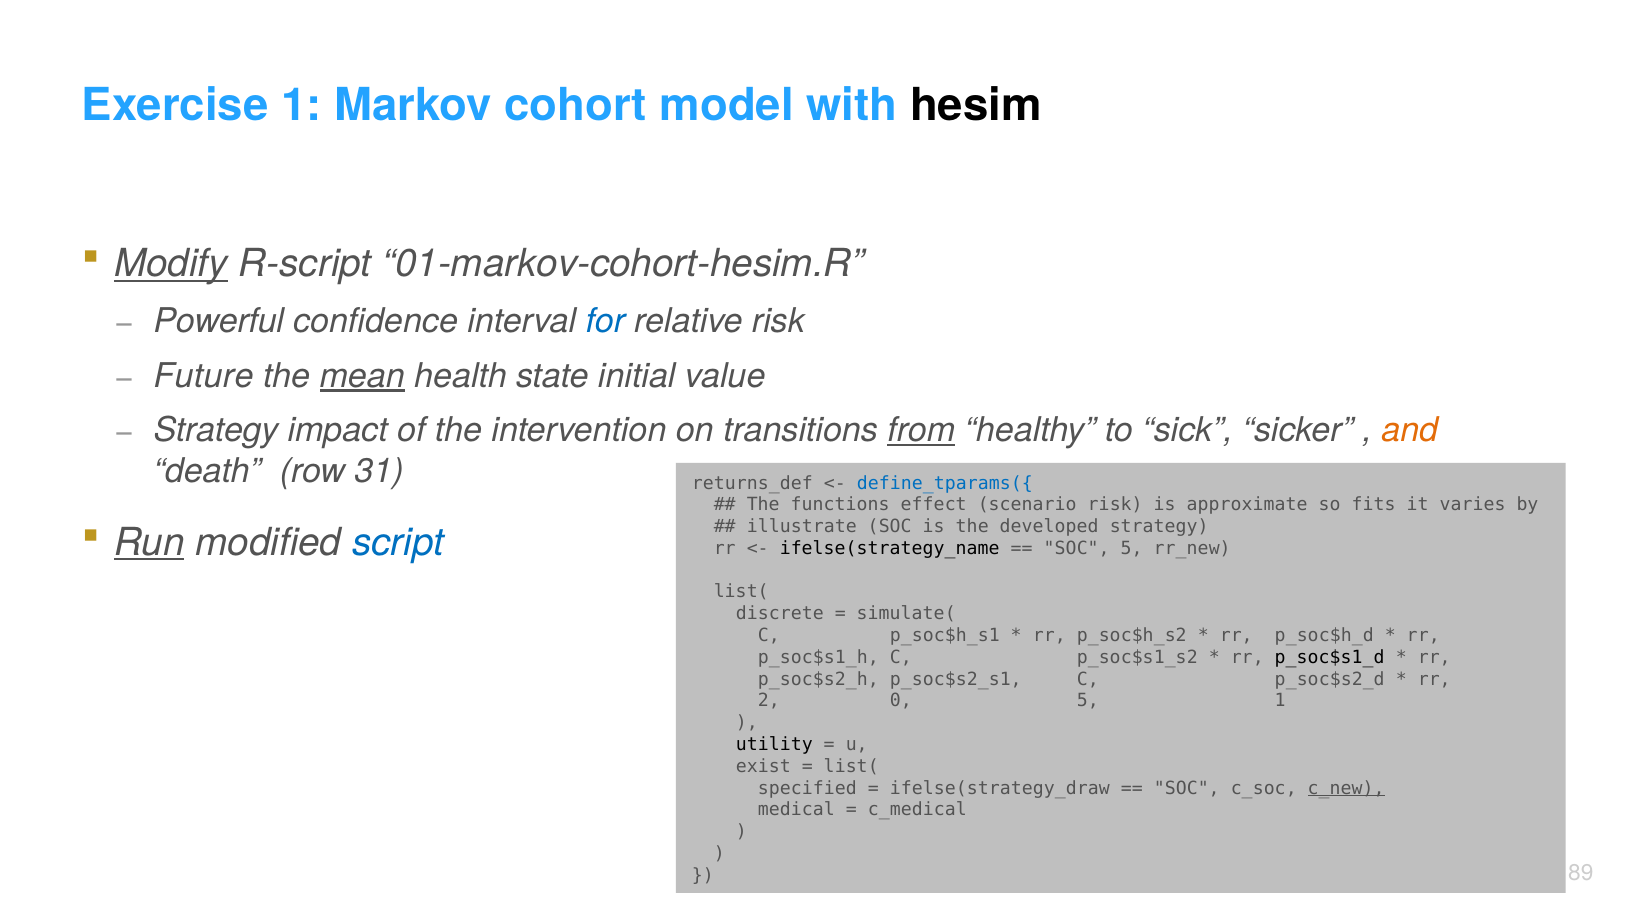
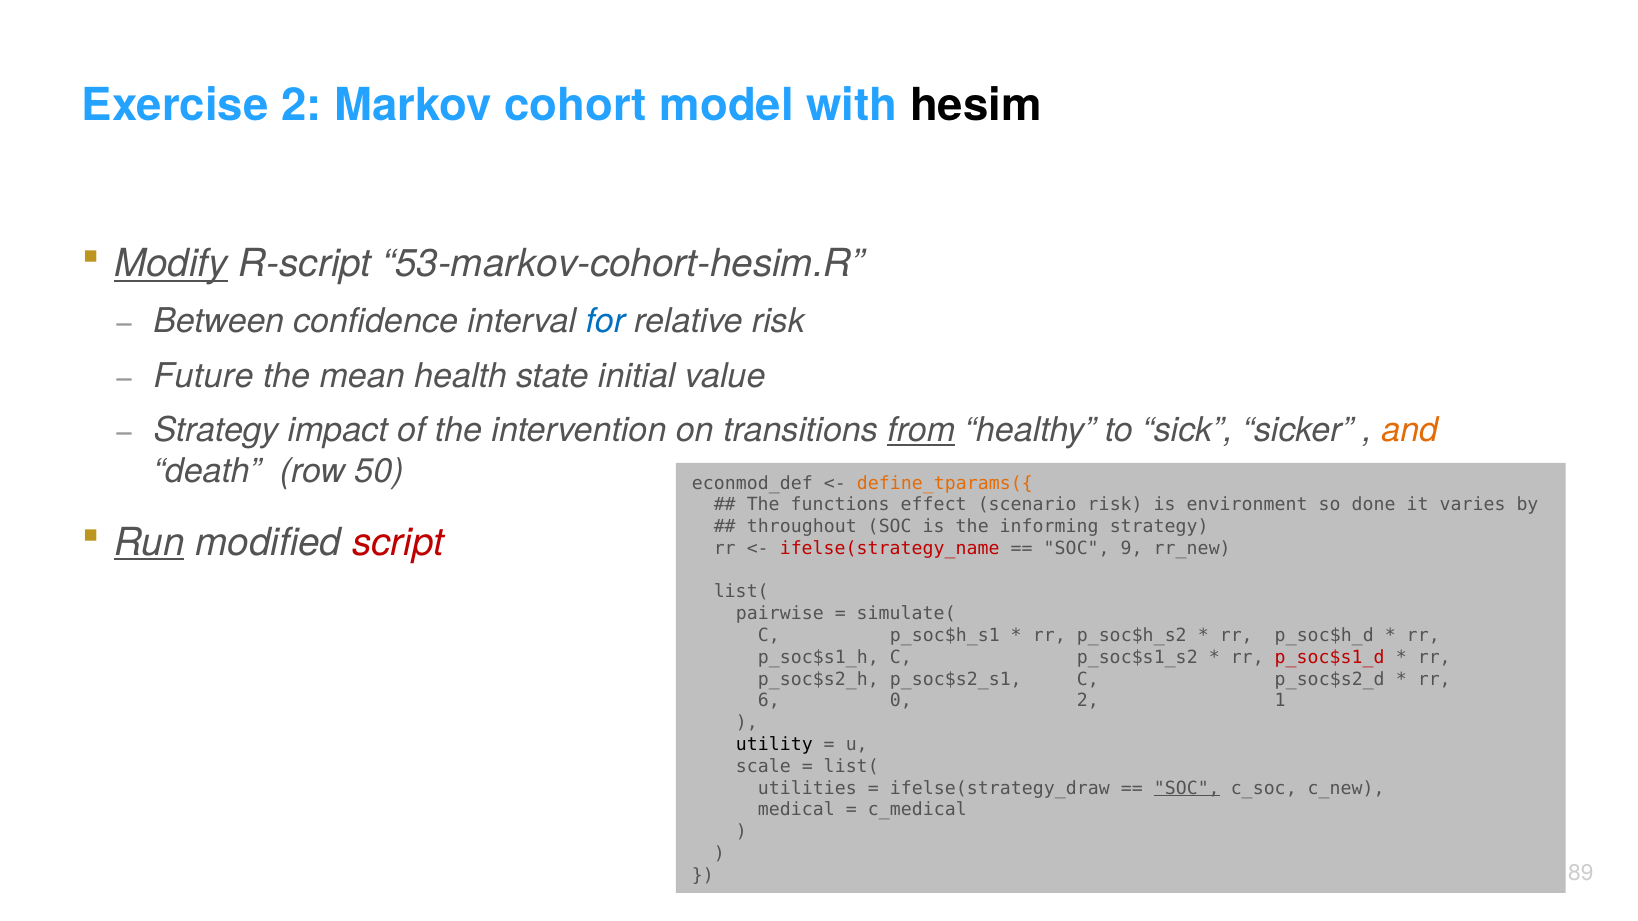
Exercise 1: 1 -> 2
01-markov-cohort-hesim.R: 01-markov-cohort-hesim.R -> 53-markov-cohort-hesim.R
Powerful: Powerful -> Between
mean underline: present -> none
31: 31 -> 50
returns_def: returns_def -> econmod_def
define_tparams({ colour: blue -> orange
approximate: approximate -> environment
fits: fits -> done
illustrate: illustrate -> throughout
developed: developed -> informing
script colour: blue -> red
ifelse(strategy_name colour: black -> red
SOC 5: 5 -> 9
discrete: discrete -> pairwise
p_soc$s1_d colour: black -> red
2: 2 -> 6
0 5: 5 -> 2
exist: exist -> scale
specified: specified -> utilities
SOC at (1187, 788) underline: none -> present
c_new underline: present -> none
